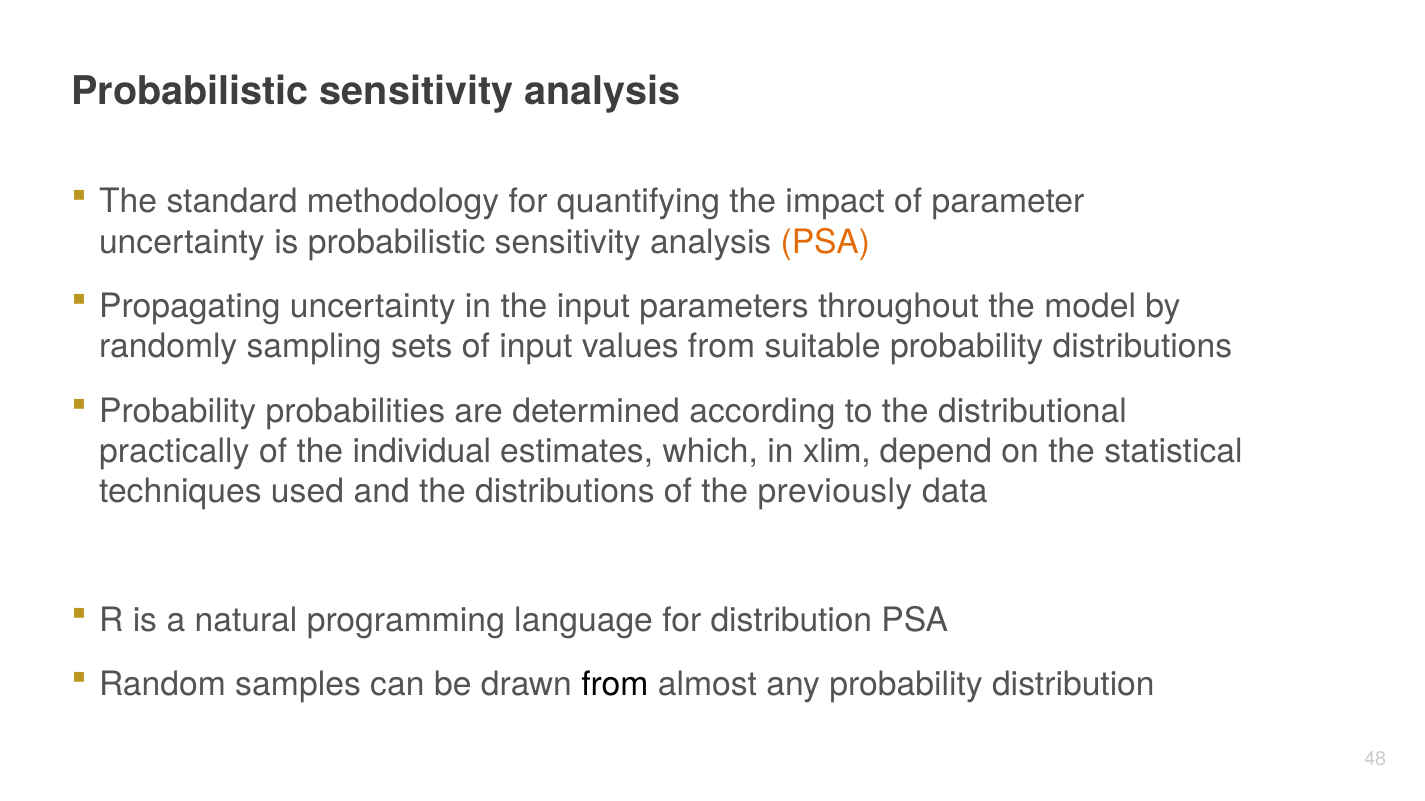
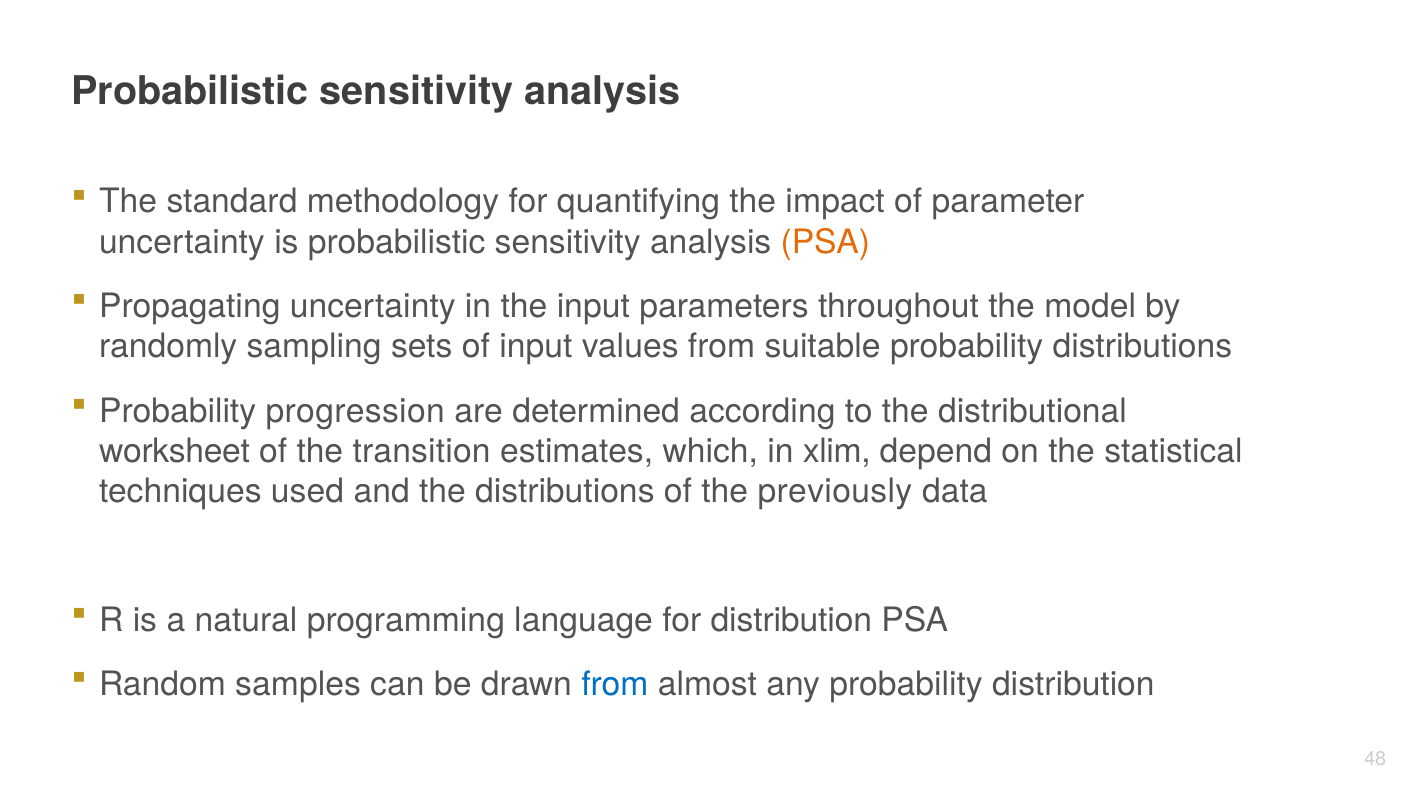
probabilities: probabilities -> progression
practically: practically -> worksheet
individual: individual -> transition
from at (615, 685) colour: black -> blue
